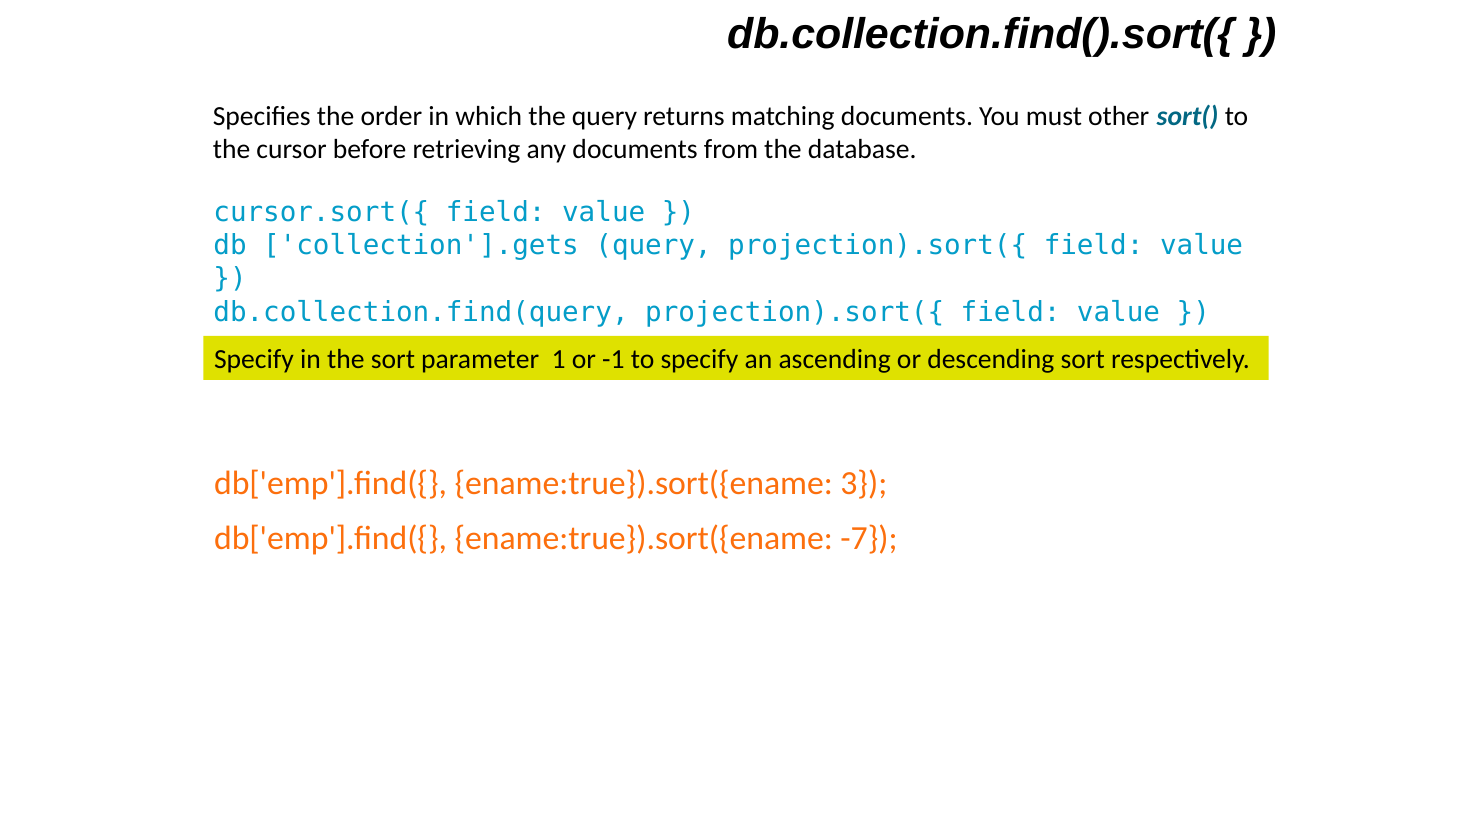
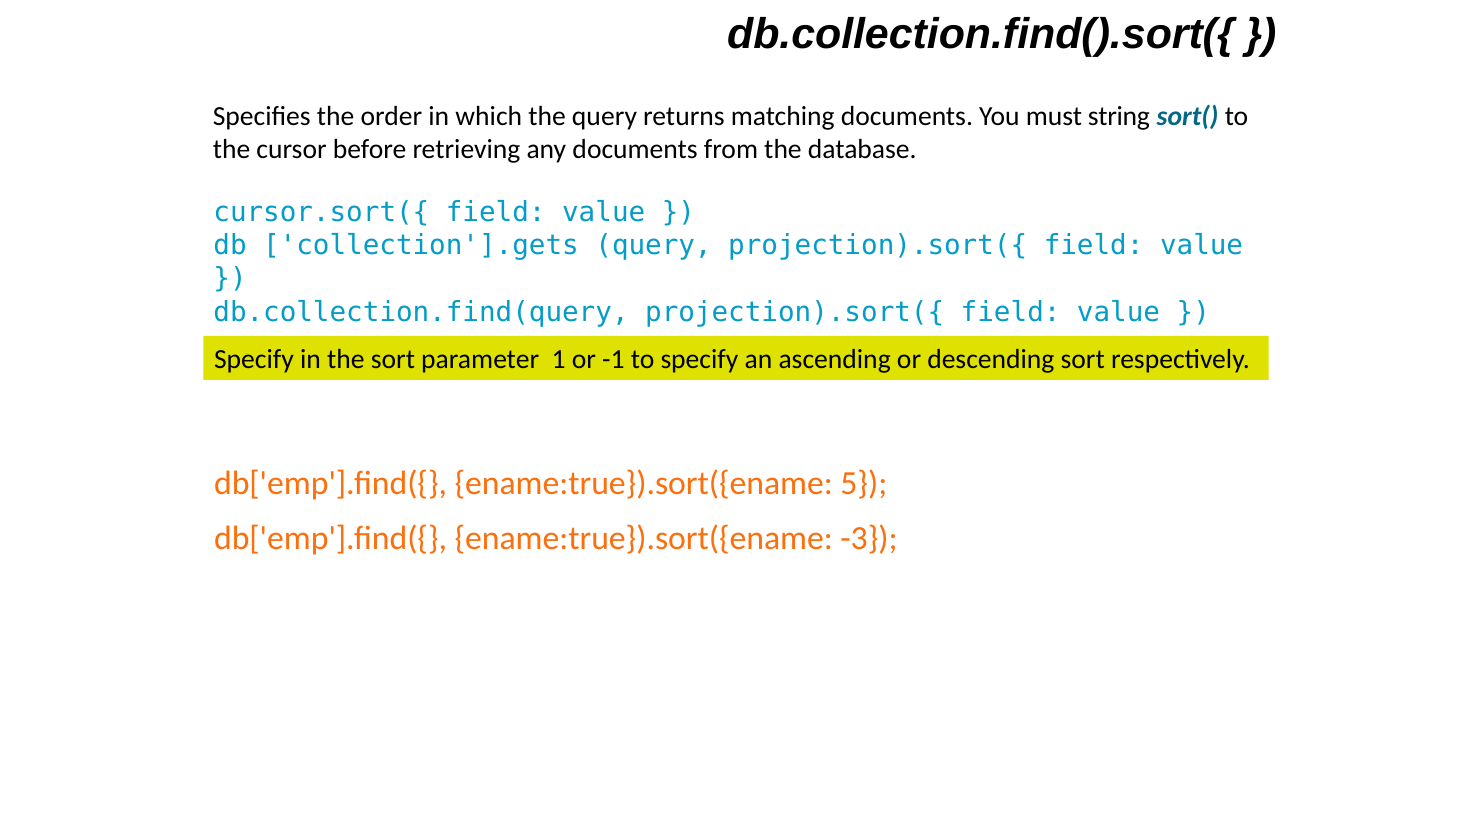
other: other -> string
3: 3 -> 5
-7: -7 -> -3
